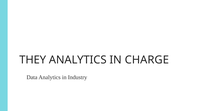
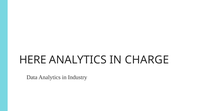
THEY: THEY -> HERE
